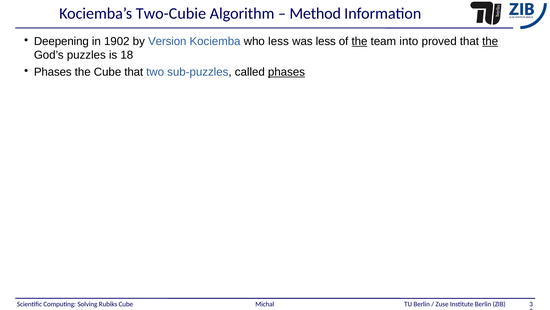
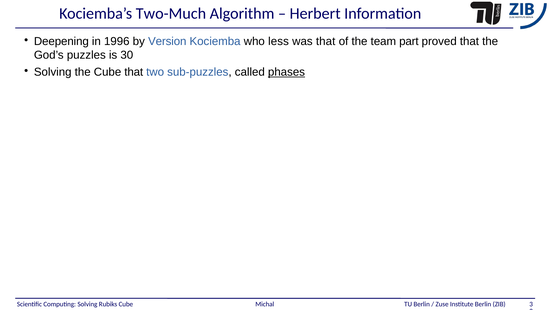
Two-Cubie: Two-Cubie -> Two-Much
Method: Method -> Herbert
1902: 1902 -> 1996
was less: less -> that
the at (359, 41) underline: present -> none
into: into -> part
the at (490, 41) underline: present -> none
18: 18 -> 30
Phases at (53, 72): Phases -> Solving
